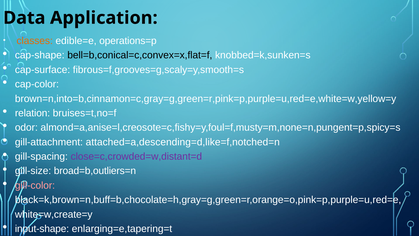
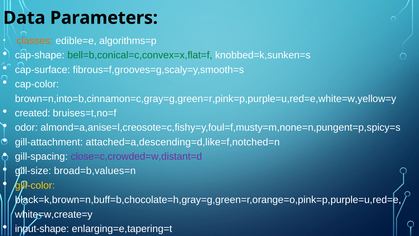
Application: Application -> Parameters
operations=p: operations=p -> algorithms=p
bell=b,conical=c,convex=x,flat=f colour: black -> green
relation: relation -> created
broad=b,outliers=n: broad=b,outliers=n -> broad=b,values=n
gill-color colour: pink -> yellow
